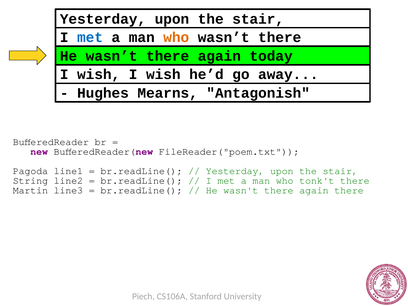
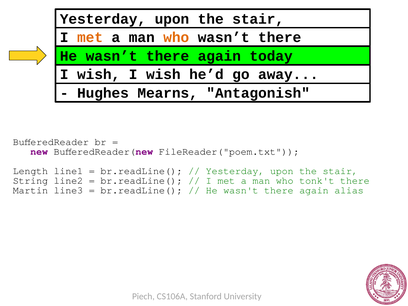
met at (90, 38) colour: blue -> orange
Pagoda: Pagoda -> Length
again there: there -> alias
